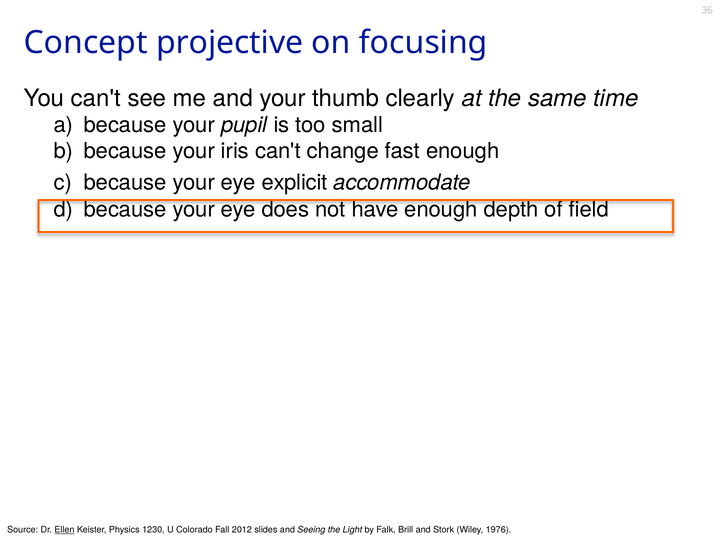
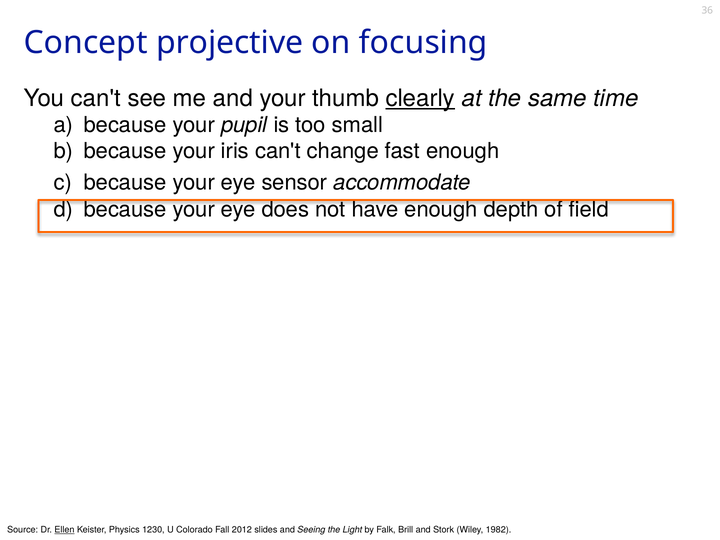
clearly underline: none -> present
explicit: explicit -> sensor
1976: 1976 -> 1982
